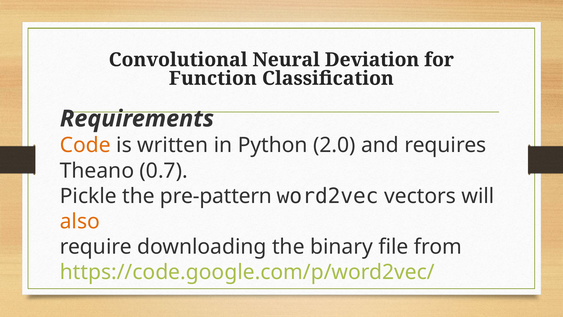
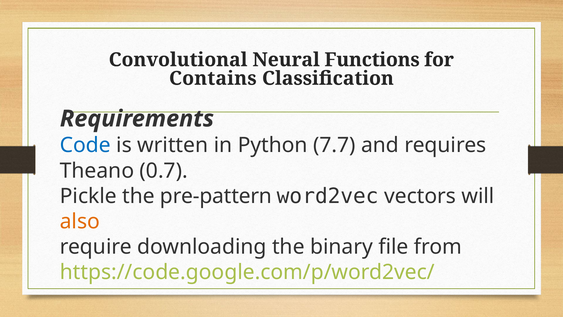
Deviation: Deviation -> Functions
Function: Function -> Contains
Code colour: orange -> blue
2.0: 2.0 -> 7.7
